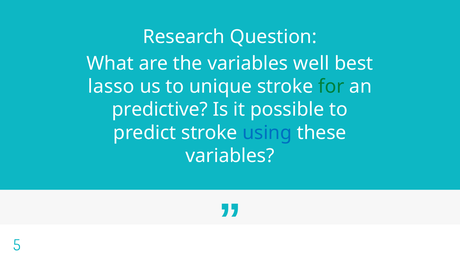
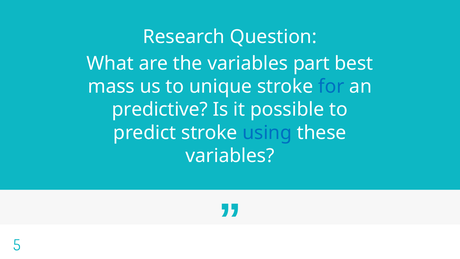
well: well -> part
lasso: lasso -> mass
for colour: green -> blue
